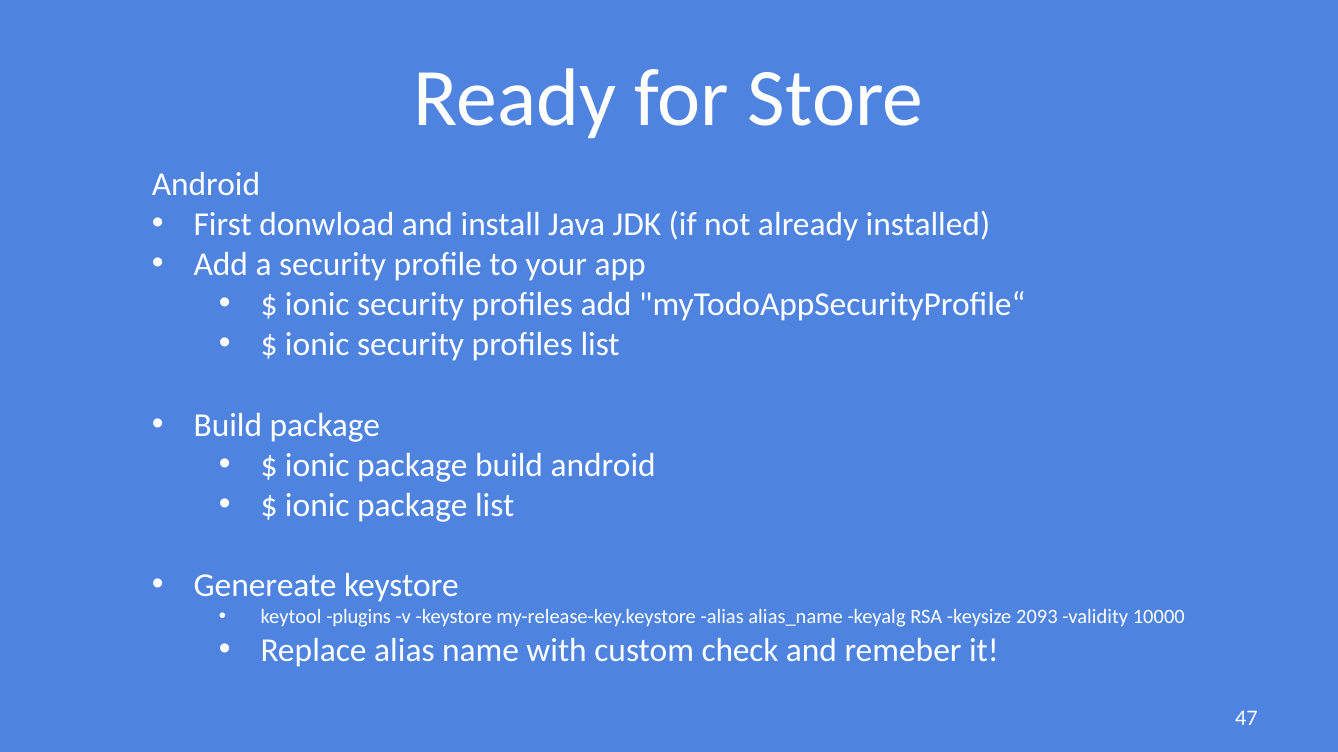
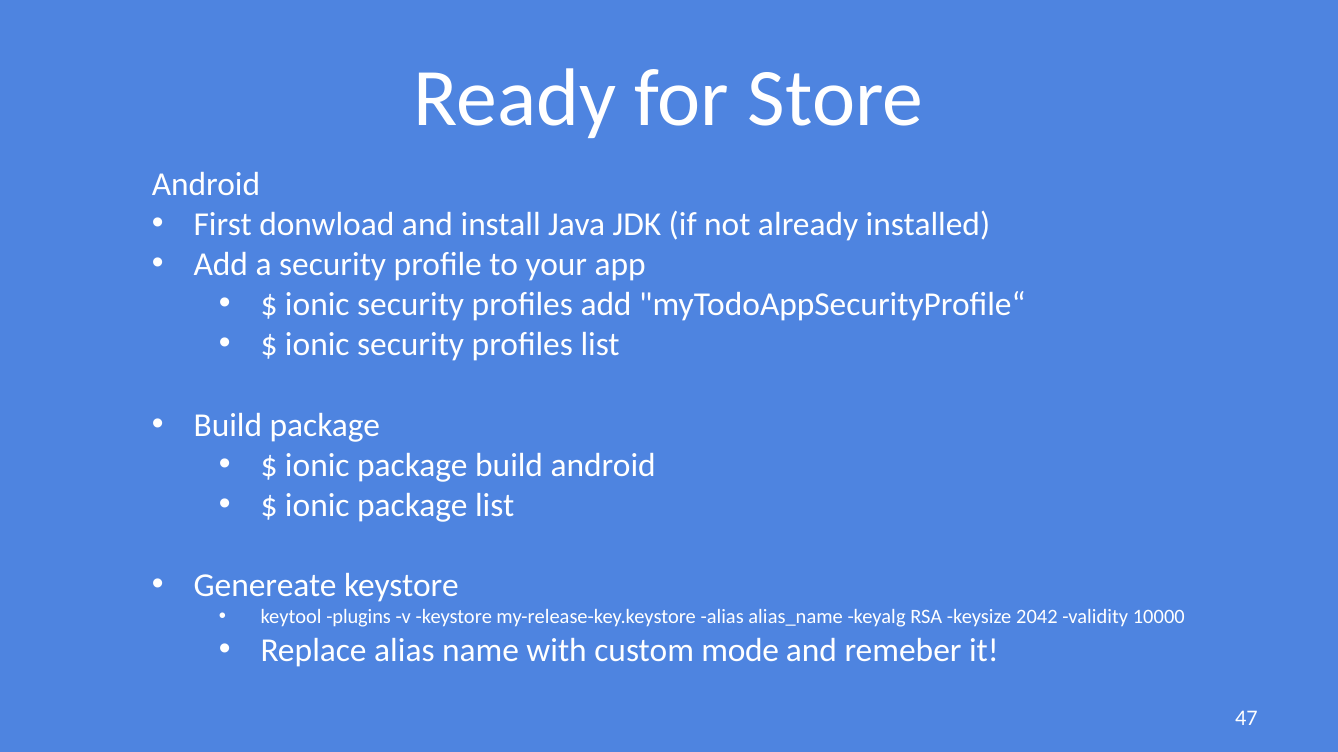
2093: 2093 -> 2042
check: check -> mode
